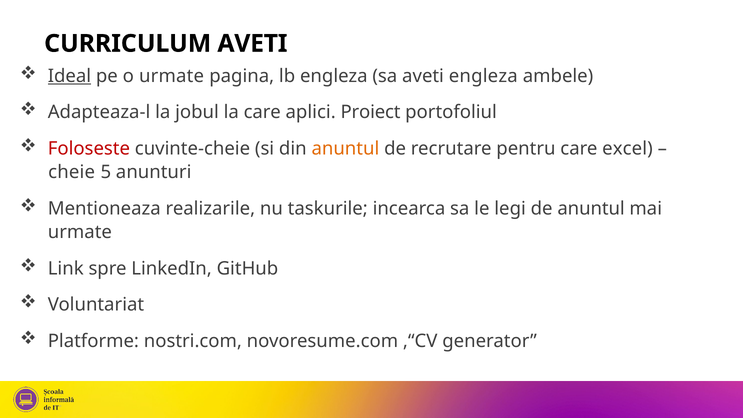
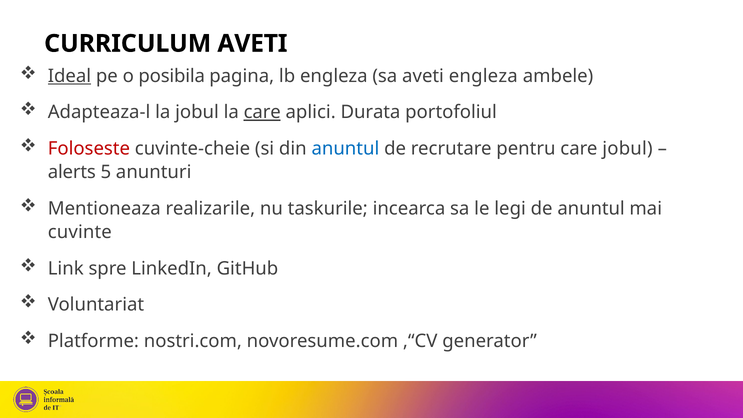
o urmate: urmate -> posibila
care at (262, 112) underline: none -> present
Proiect: Proiect -> Durata
anuntul at (345, 148) colour: orange -> blue
care excel: excel -> jobul
cheie: cheie -> alerts
urmate at (80, 232): urmate -> cuvinte
